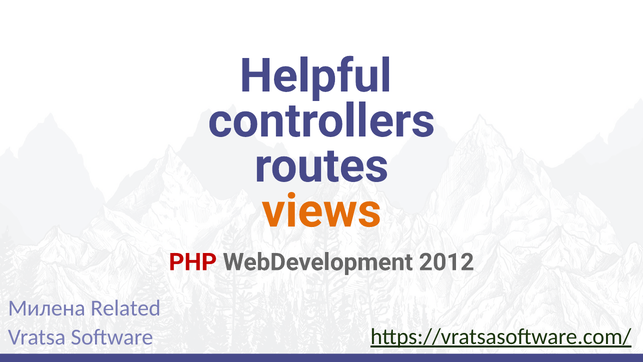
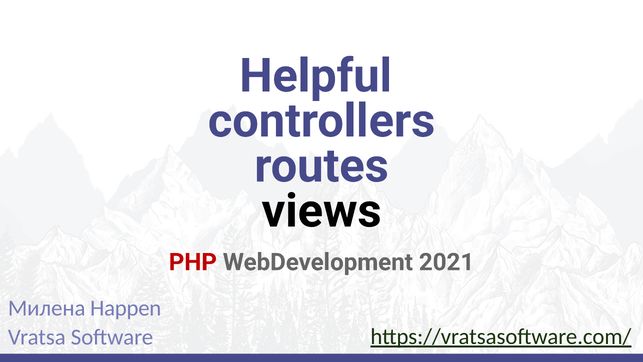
views colour: orange -> black
2012: 2012 -> 2021
Related: Related -> Happen
